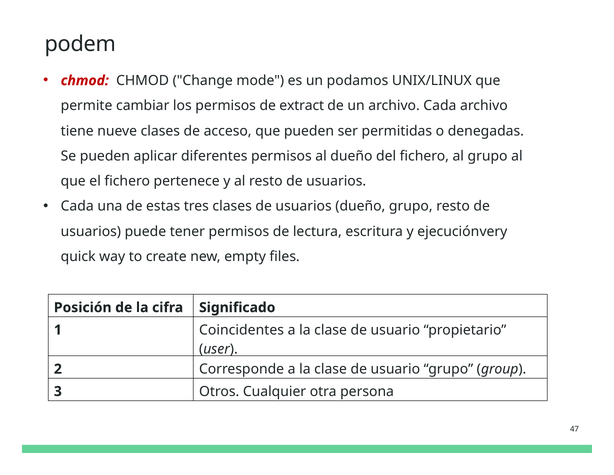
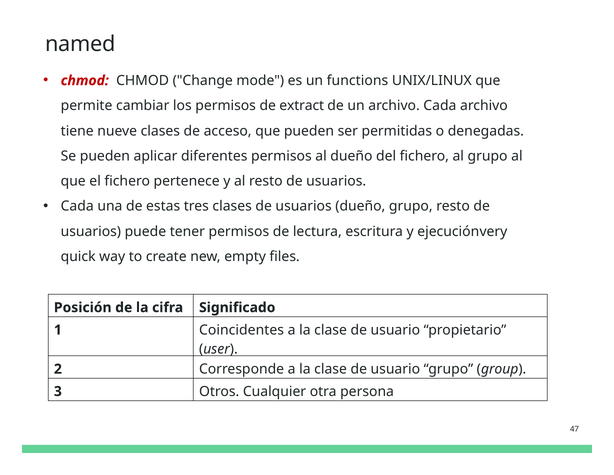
podem: podem -> named
podamos: podamos -> functions
